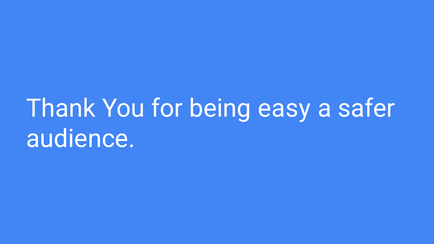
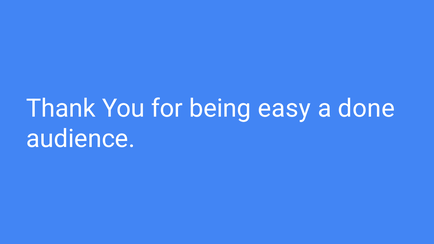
safer: safer -> done
